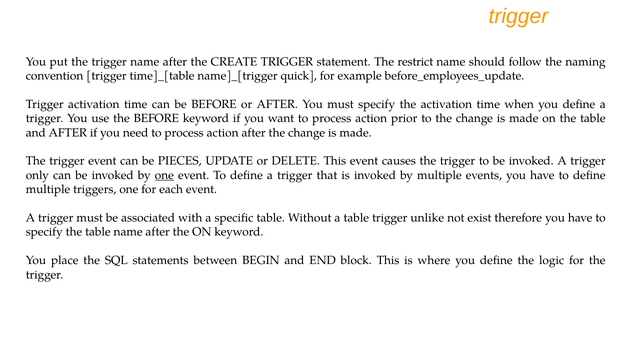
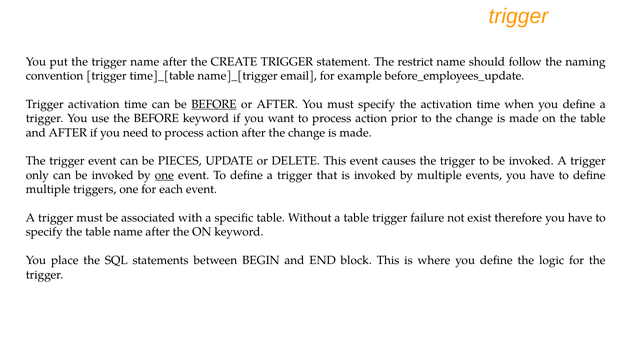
quick: quick -> email
BEFORE at (214, 104) underline: none -> present
unlike: unlike -> failure
